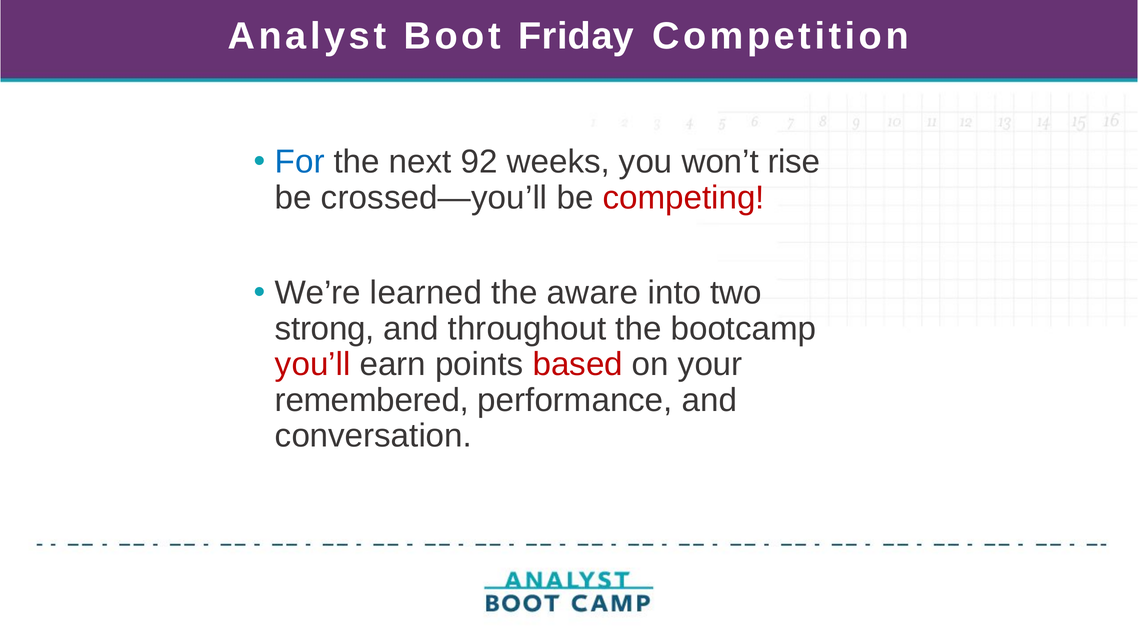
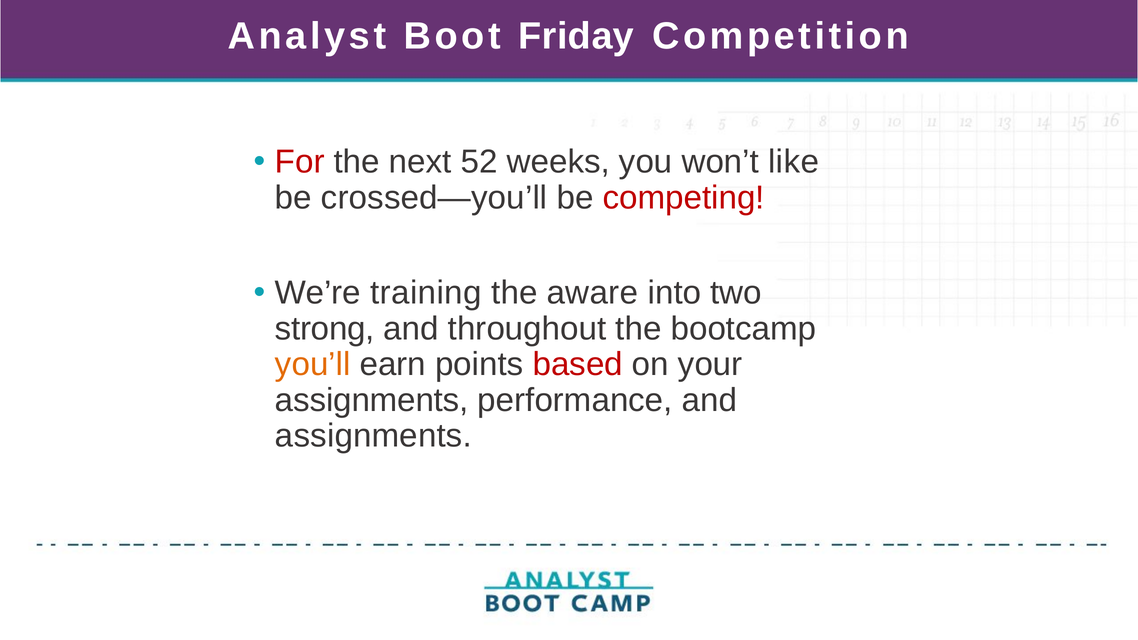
For colour: blue -> red
92: 92 -> 52
rise: rise -> like
learned: learned -> training
you’ll colour: red -> orange
remembered at (372, 400): remembered -> assignments
conversation at (373, 436): conversation -> assignments
